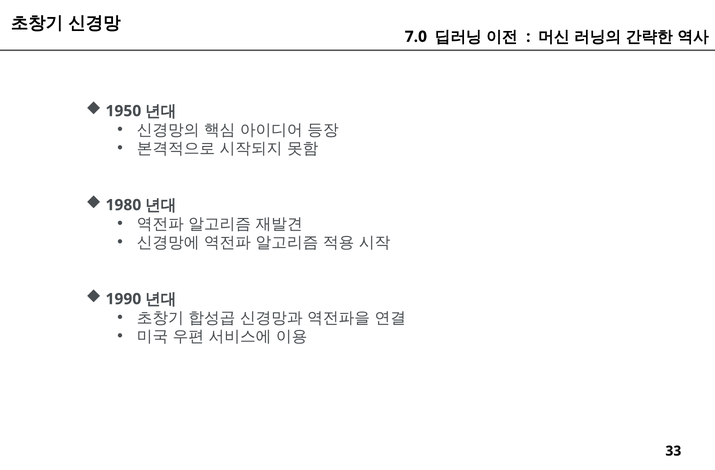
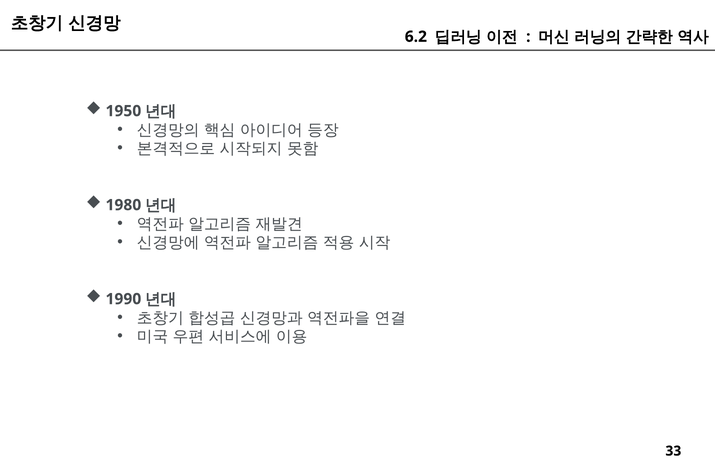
7.0: 7.0 -> 6.2
